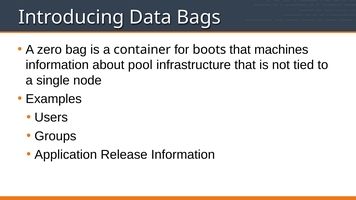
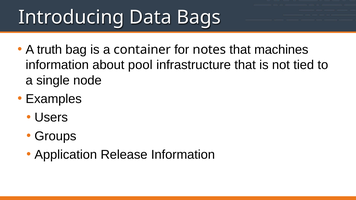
zero: zero -> truth
boots: boots -> notes
